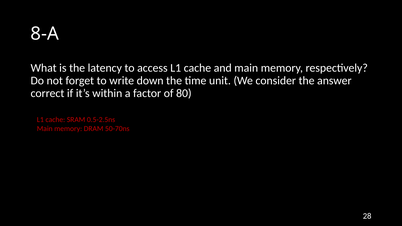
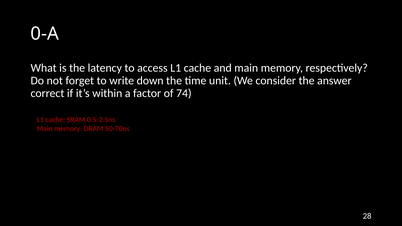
8-A: 8-A -> 0-A
80: 80 -> 74
